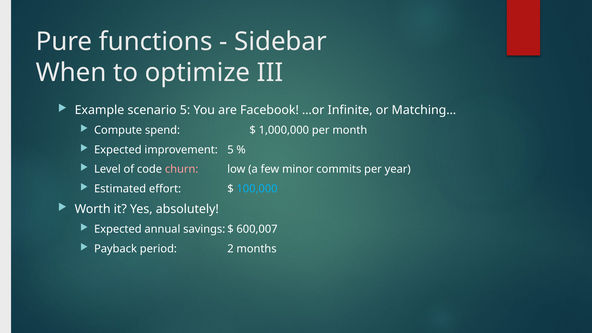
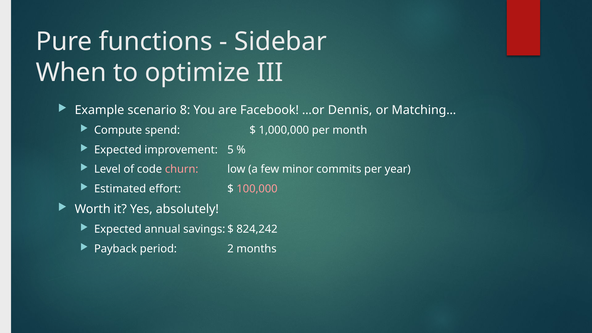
scenario 5: 5 -> 8
Infinite: Infinite -> Dennis
100,000 colour: light blue -> pink
600,007: 600,007 -> 824,242
